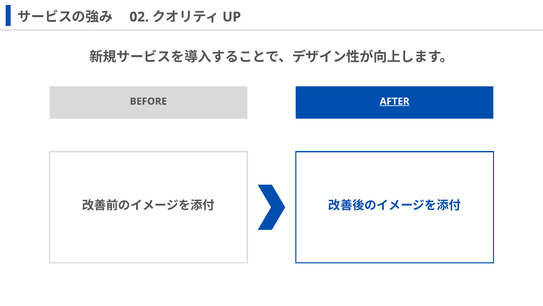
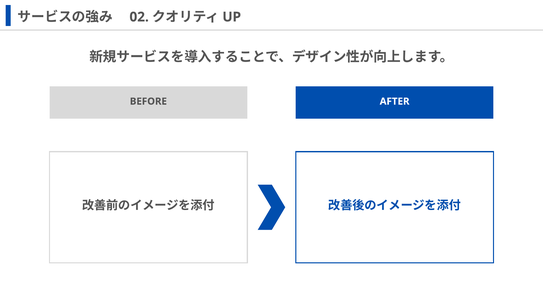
AFTER underline: present -> none
